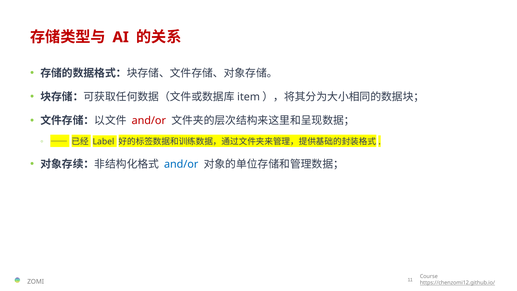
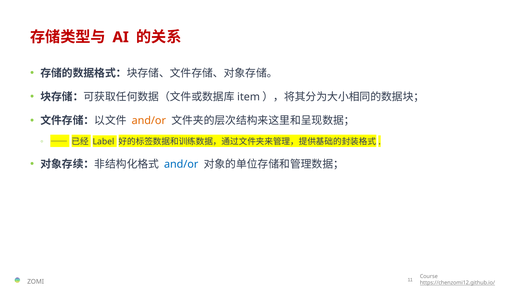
and/or at (149, 121) colour: red -> orange
